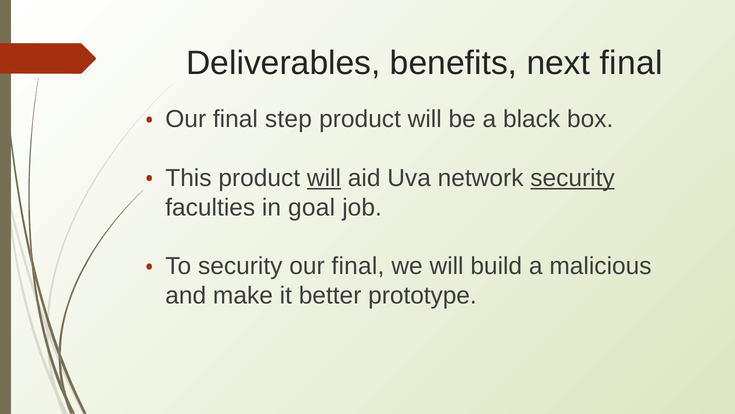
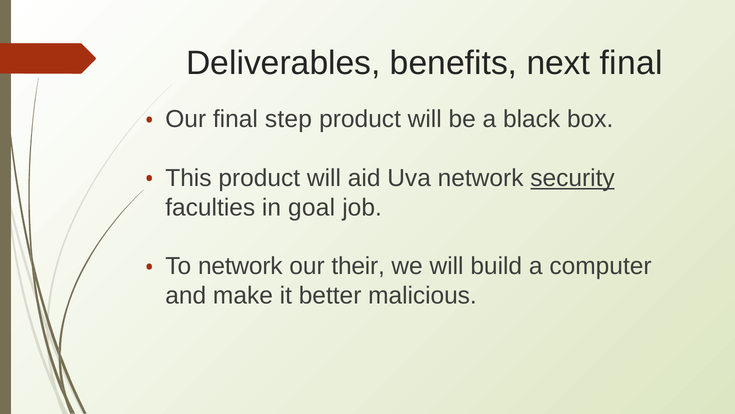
will at (324, 178) underline: present -> none
To security: security -> network
final at (358, 266): final -> their
malicious: malicious -> computer
prototype: prototype -> malicious
